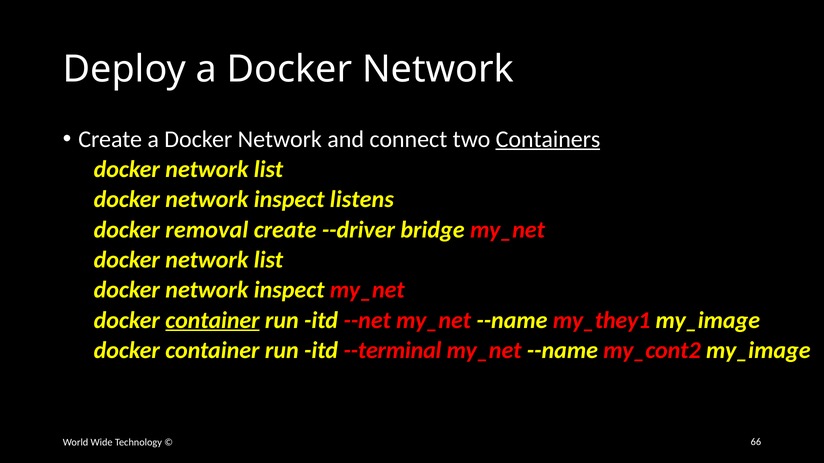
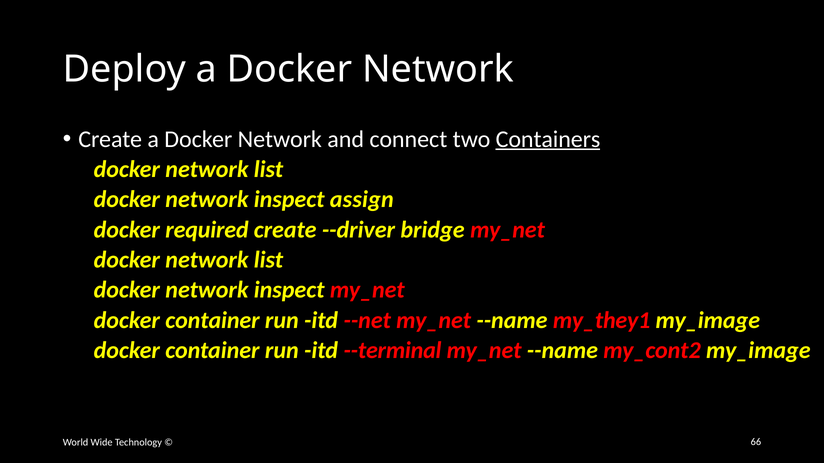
listens: listens -> assign
removal: removal -> required
container at (213, 320) underline: present -> none
